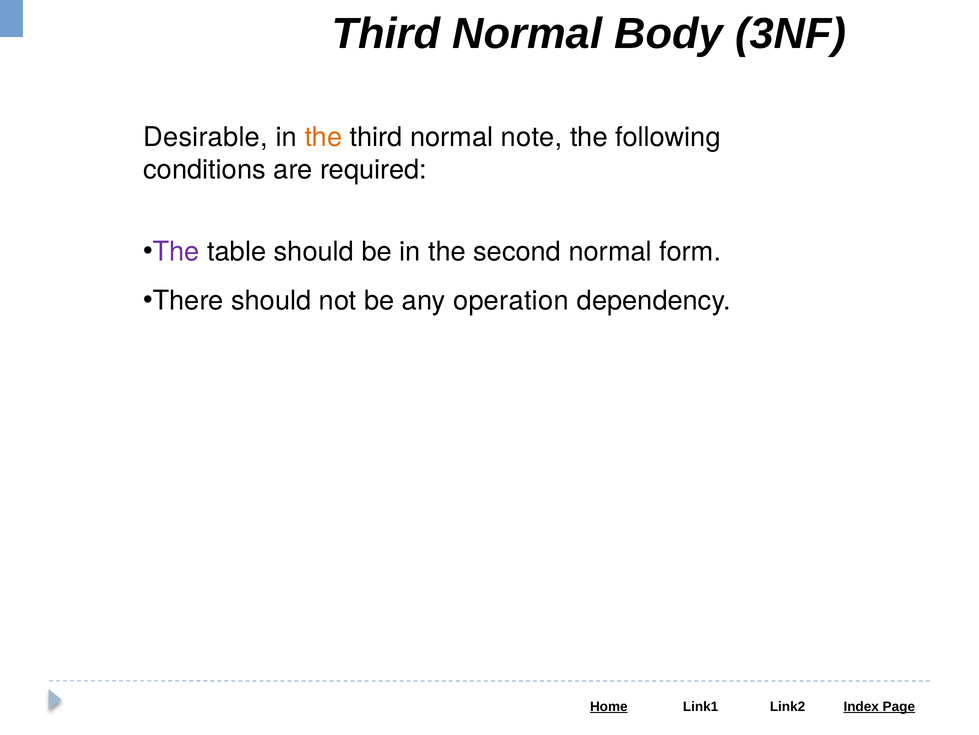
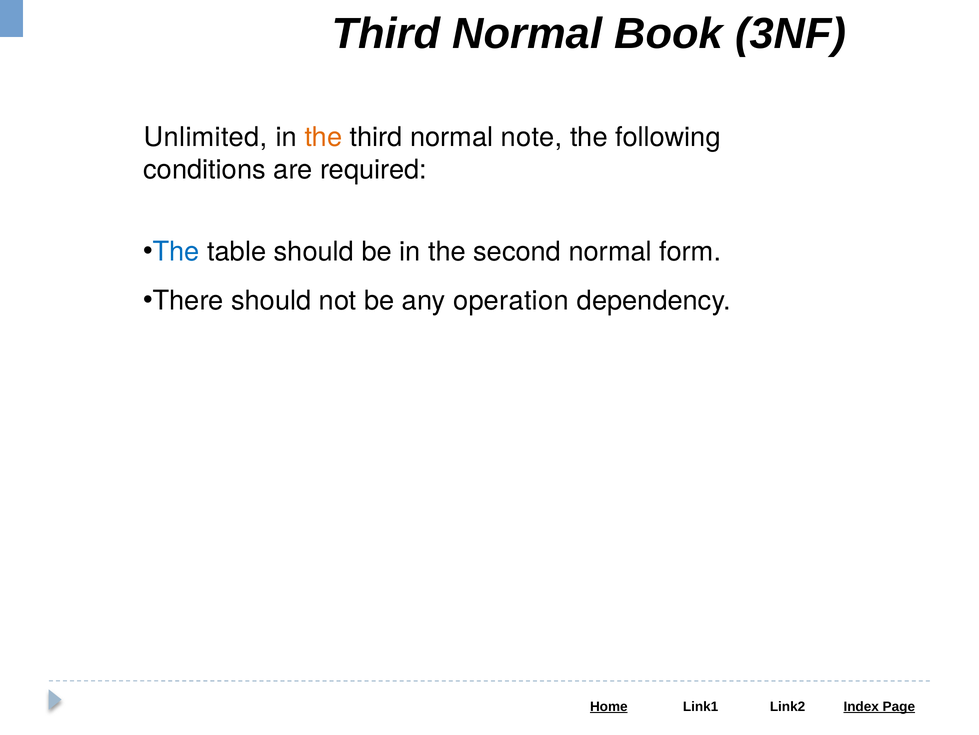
Body: Body -> Book
Desirable: Desirable -> Unlimited
The at (176, 251) colour: purple -> blue
